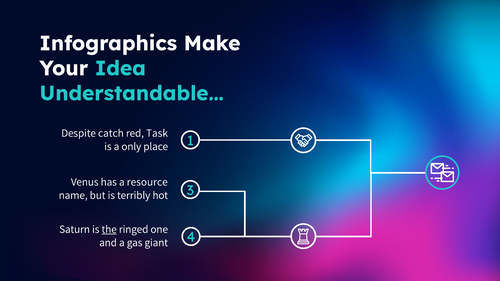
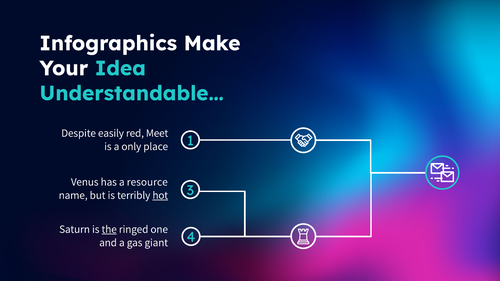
catch: catch -> easily
Task: Task -> Meet
hot underline: none -> present
